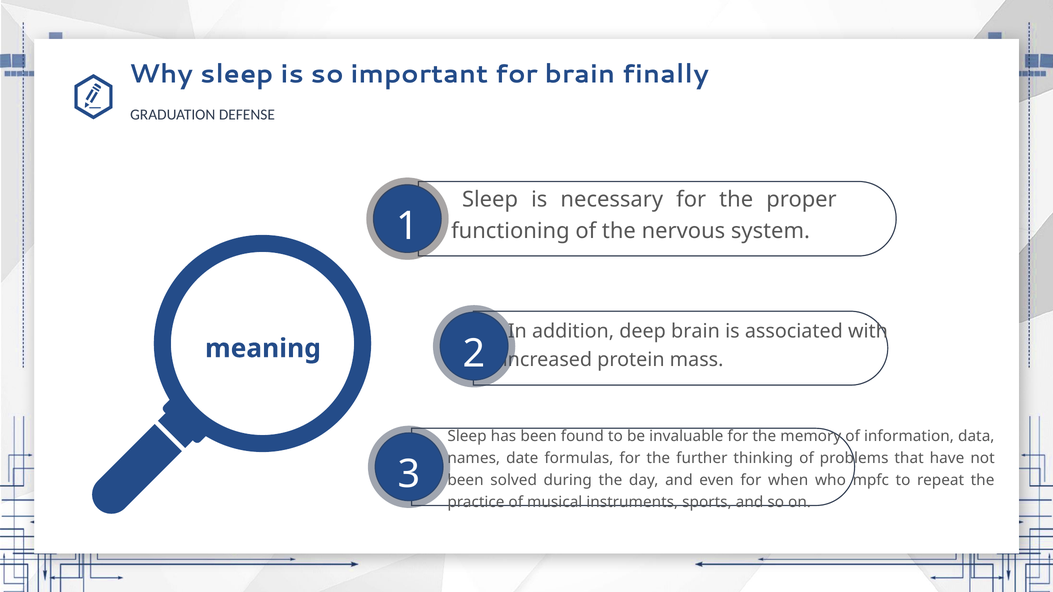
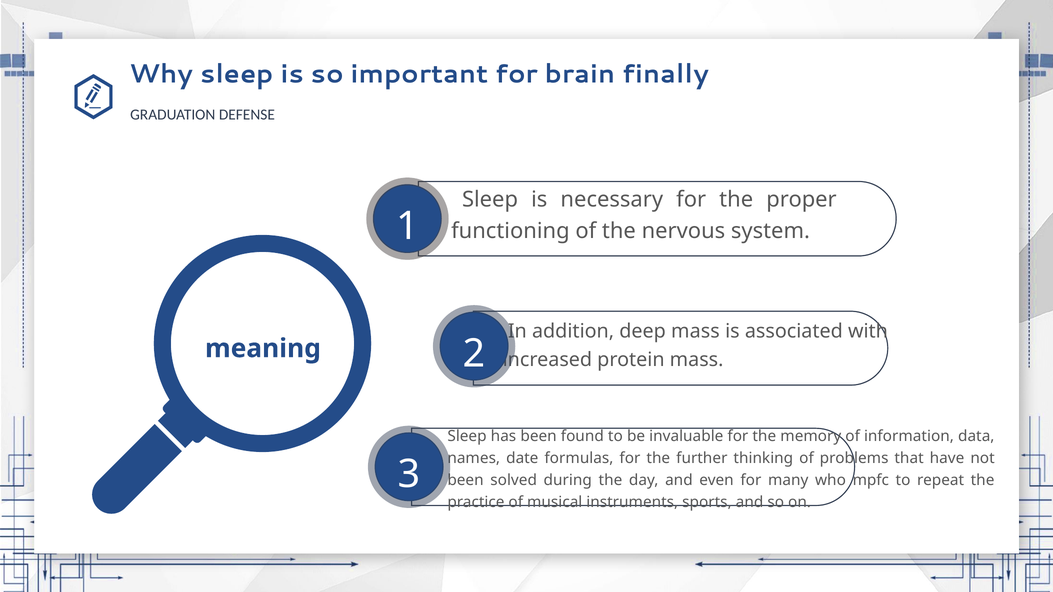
deep brain: brain -> mass
when: when -> many
